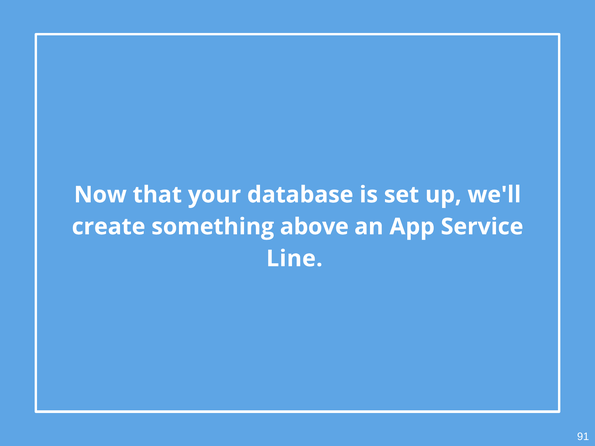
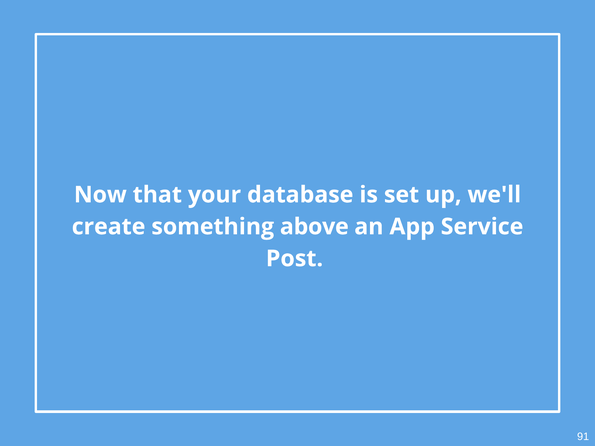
Line: Line -> Post
